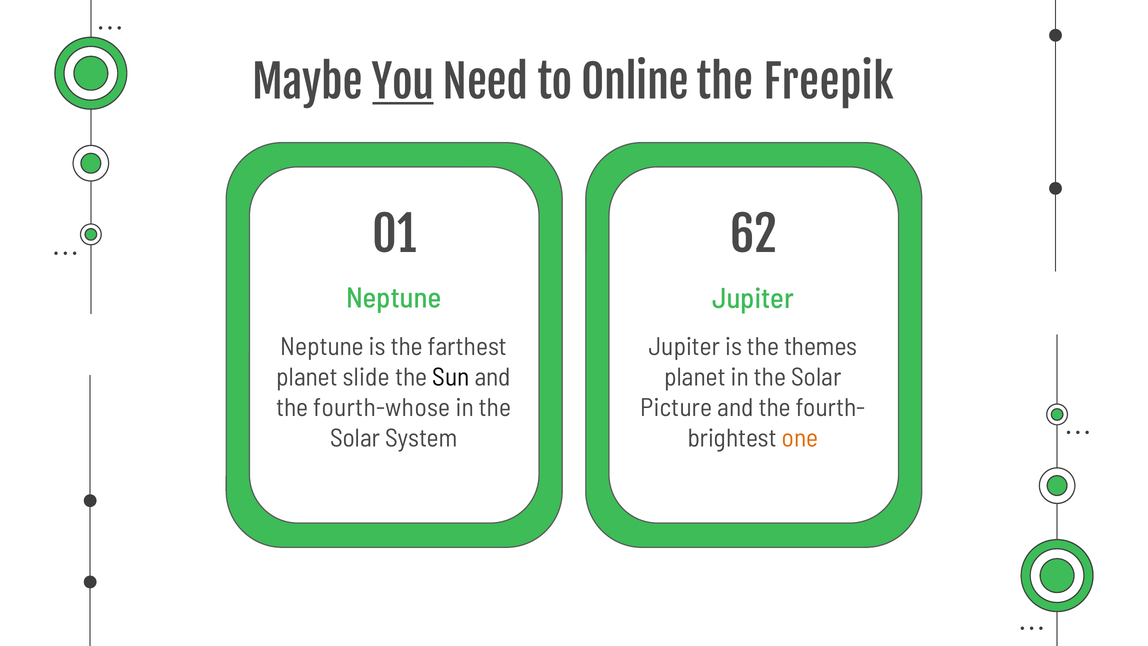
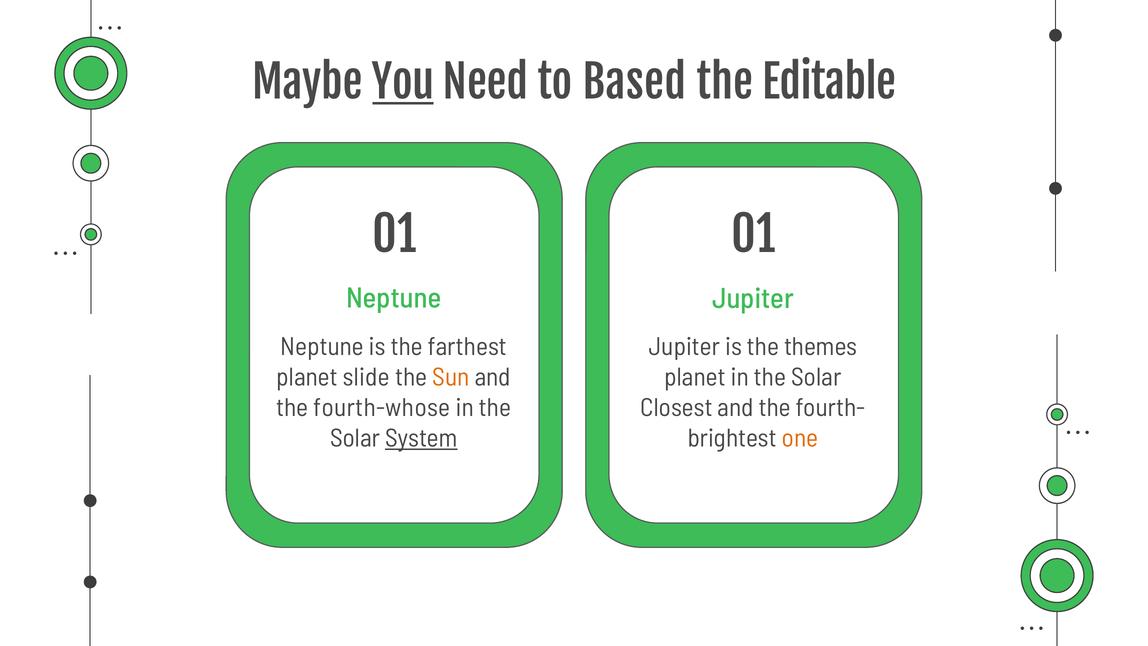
Online: Online -> Based
Freepik: Freepik -> Editable
01 62: 62 -> 01
Sun colour: black -> orange
Picture: Picture -> Closest
System underline: none -> present
